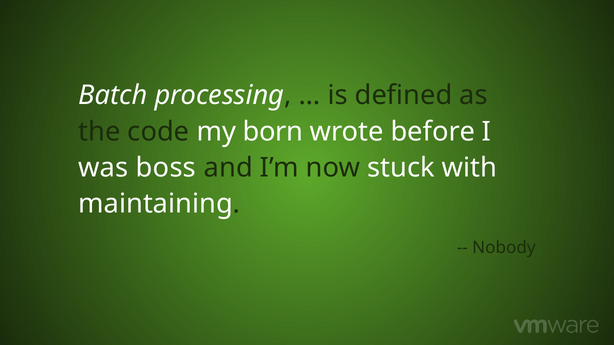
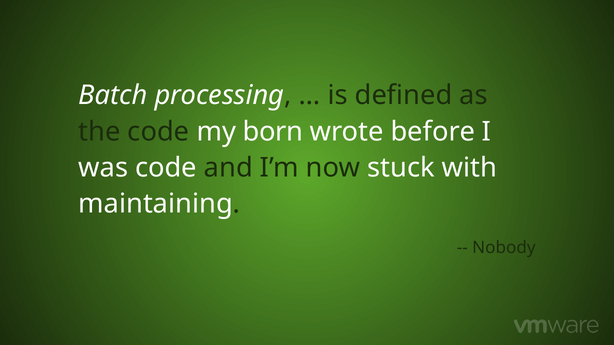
was boss: boss -> code
